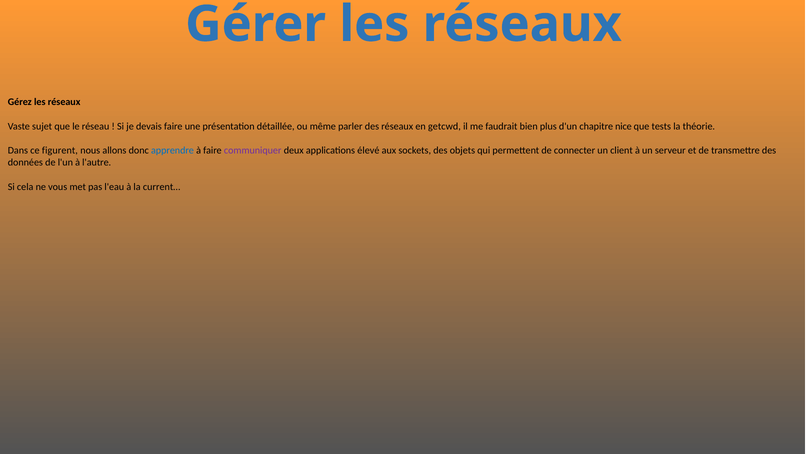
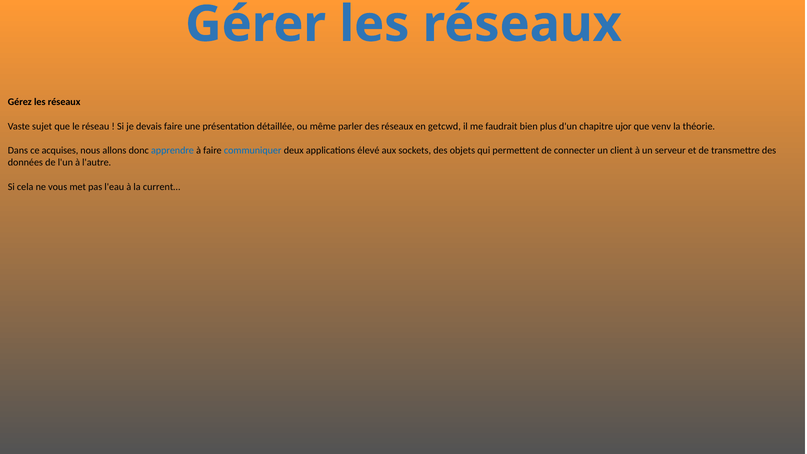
nice: nice -> ujor
tests: tests -> venv
figurent: figurent -> acquises
communiquer colour: purple -> blue
